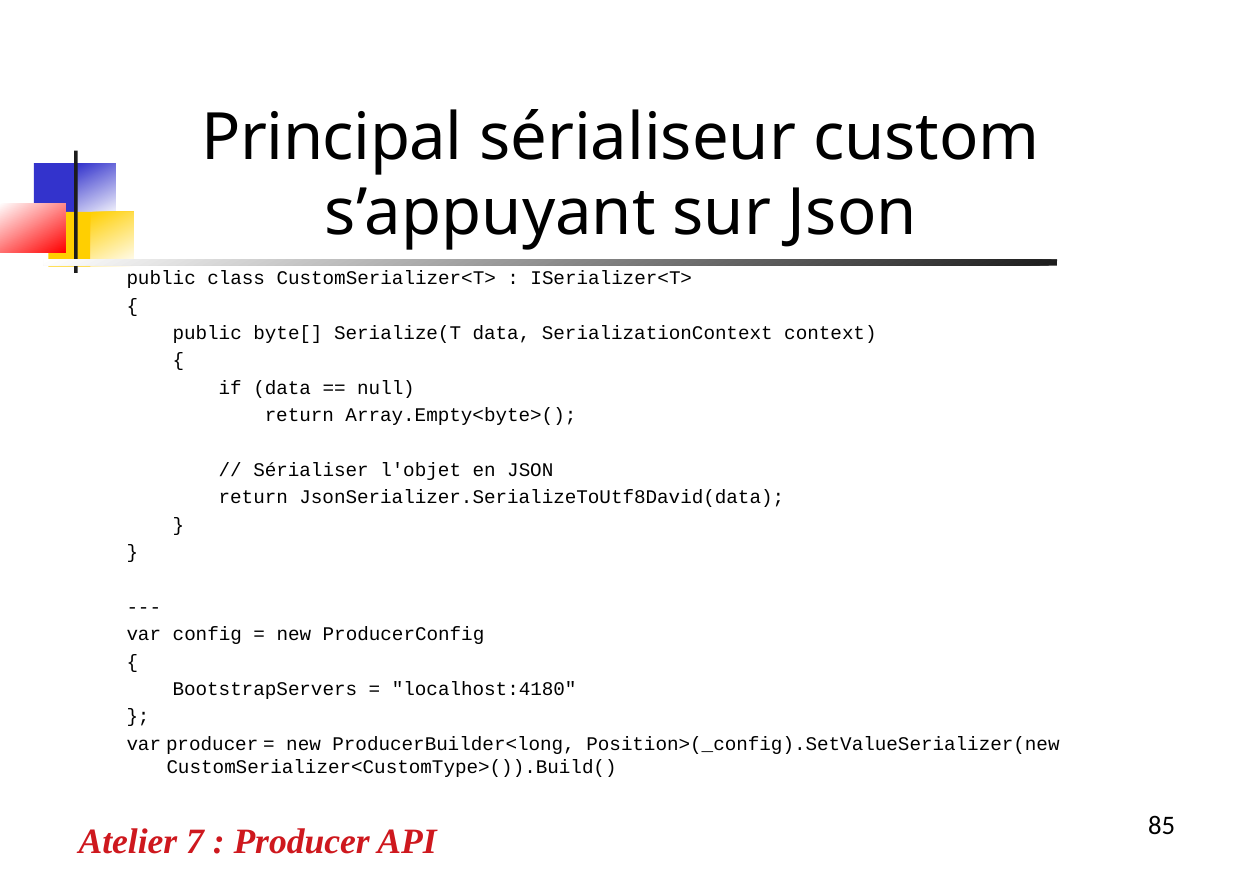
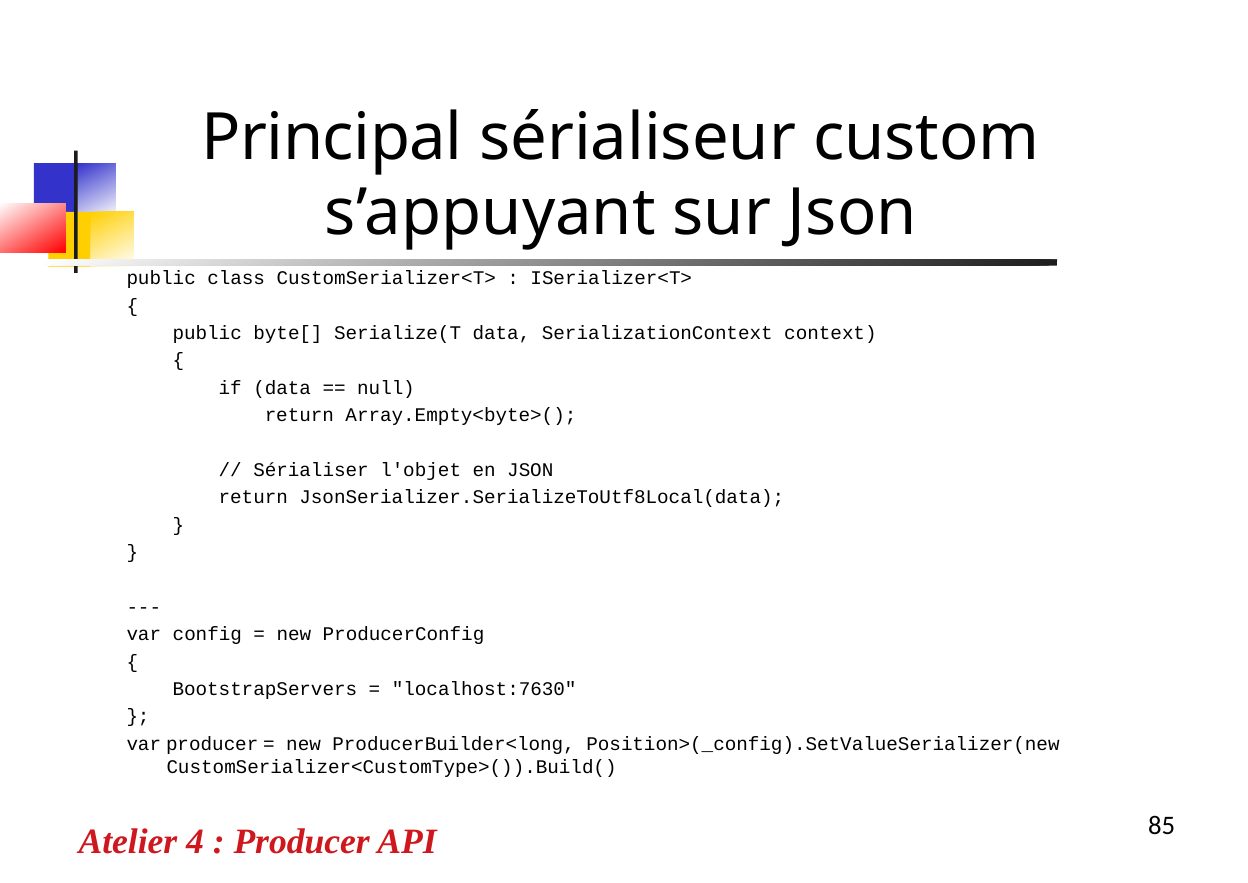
JsonSerializer.SerializeToUtf8David(data: JsonSerializer.SerializeToUtf8David(data -> JsonSerializer.SerializeToUtf8Local(data
localhost:4180: localhost:4180 -> localhost:7630
7: 7 -> 4
